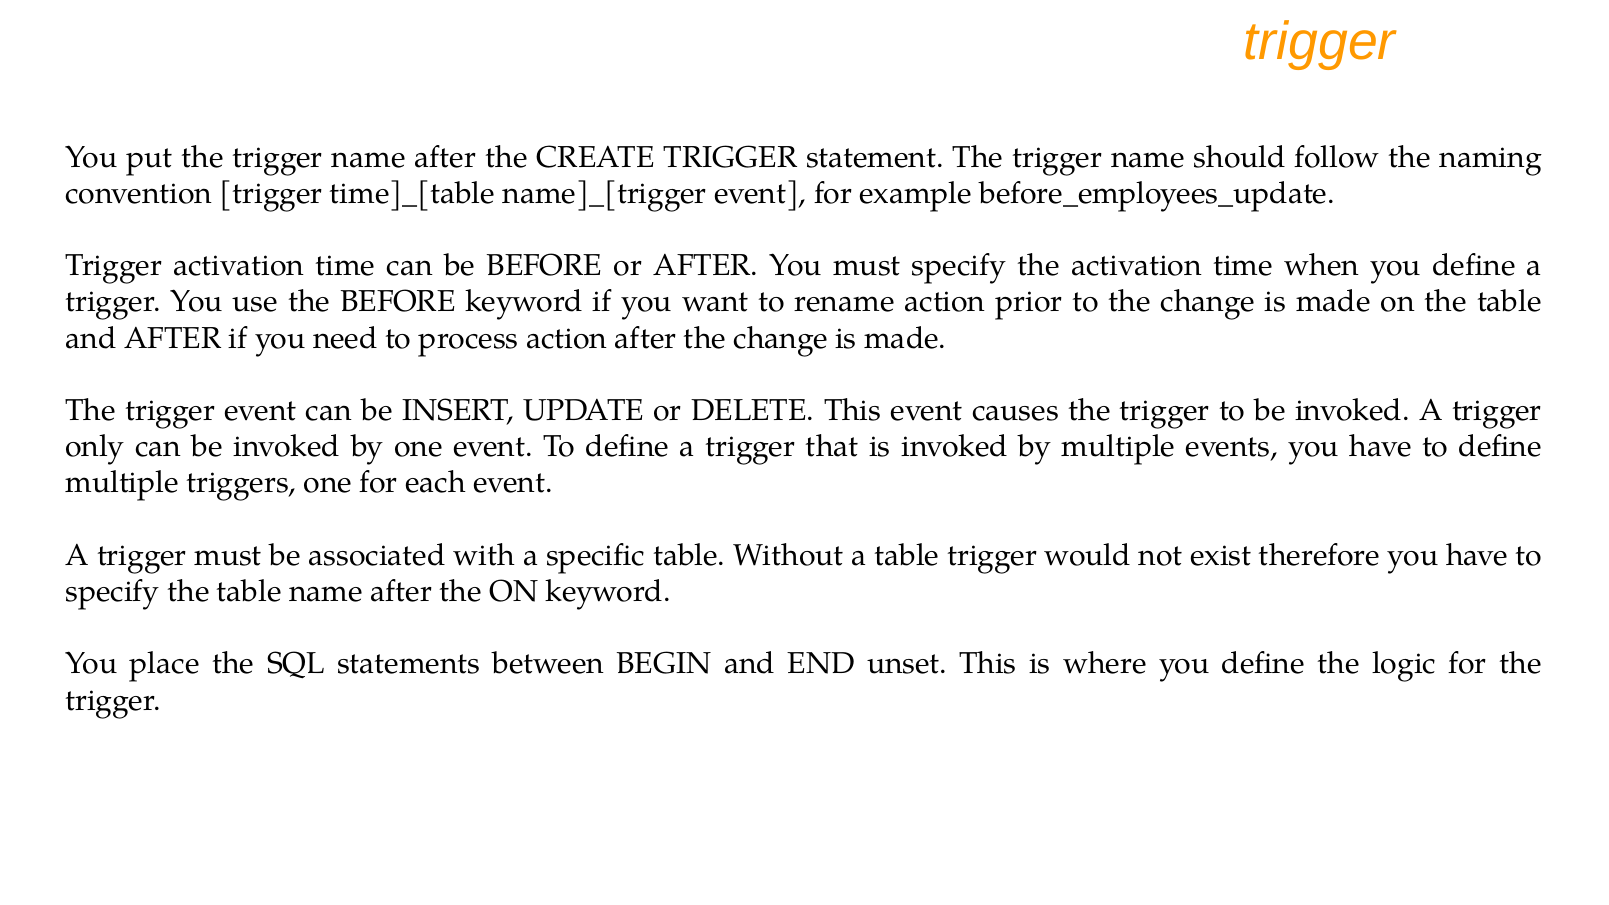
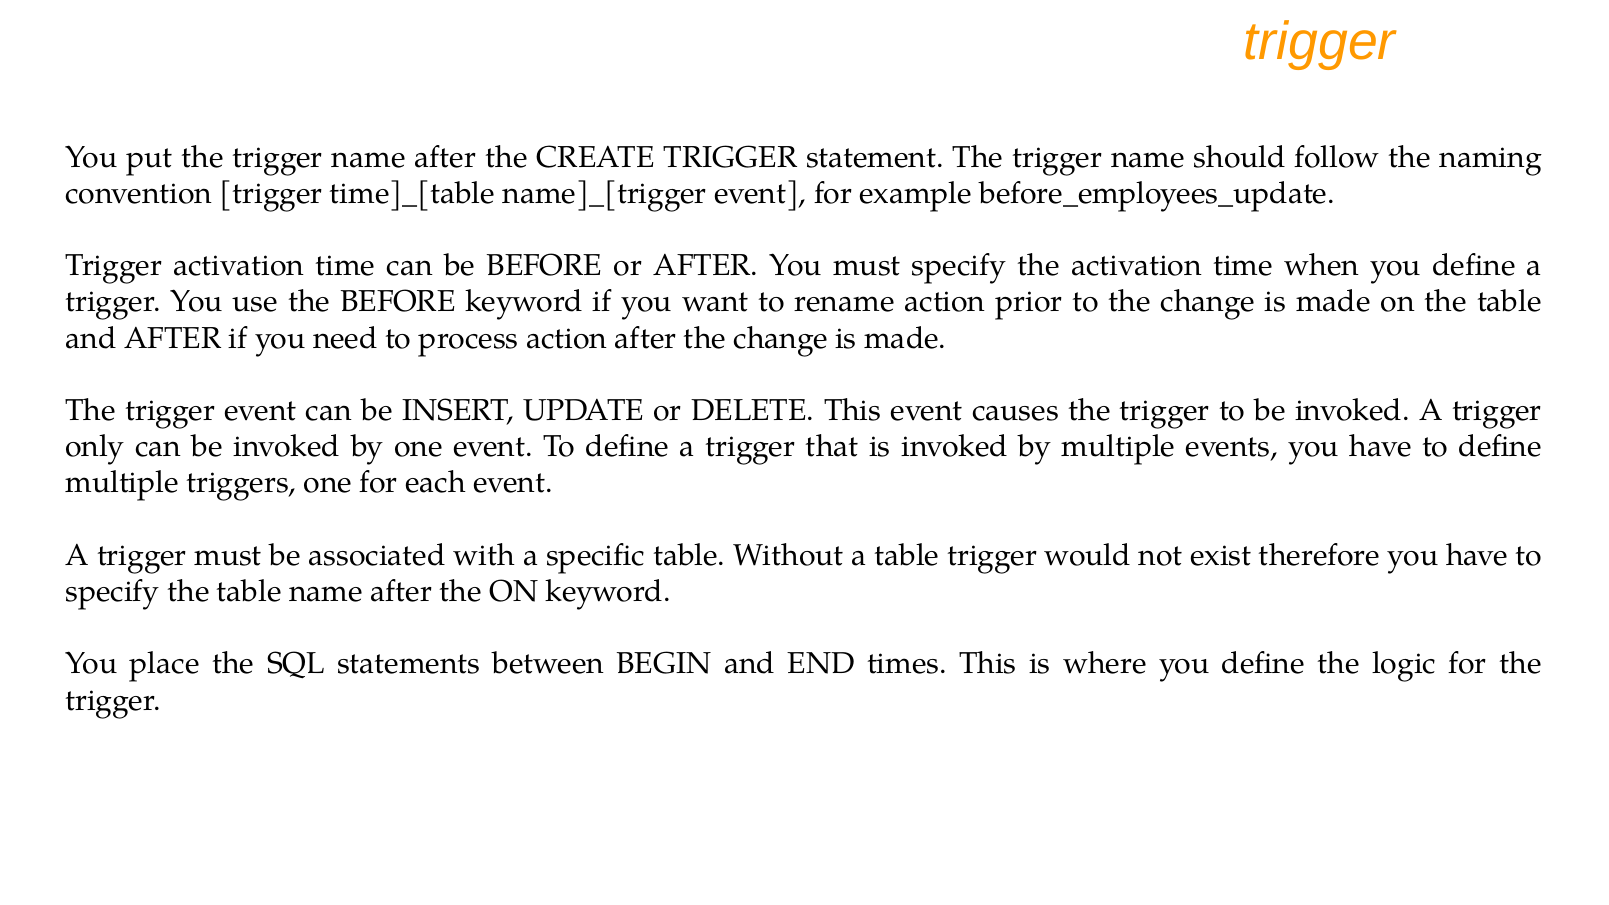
unset: unset -> times
